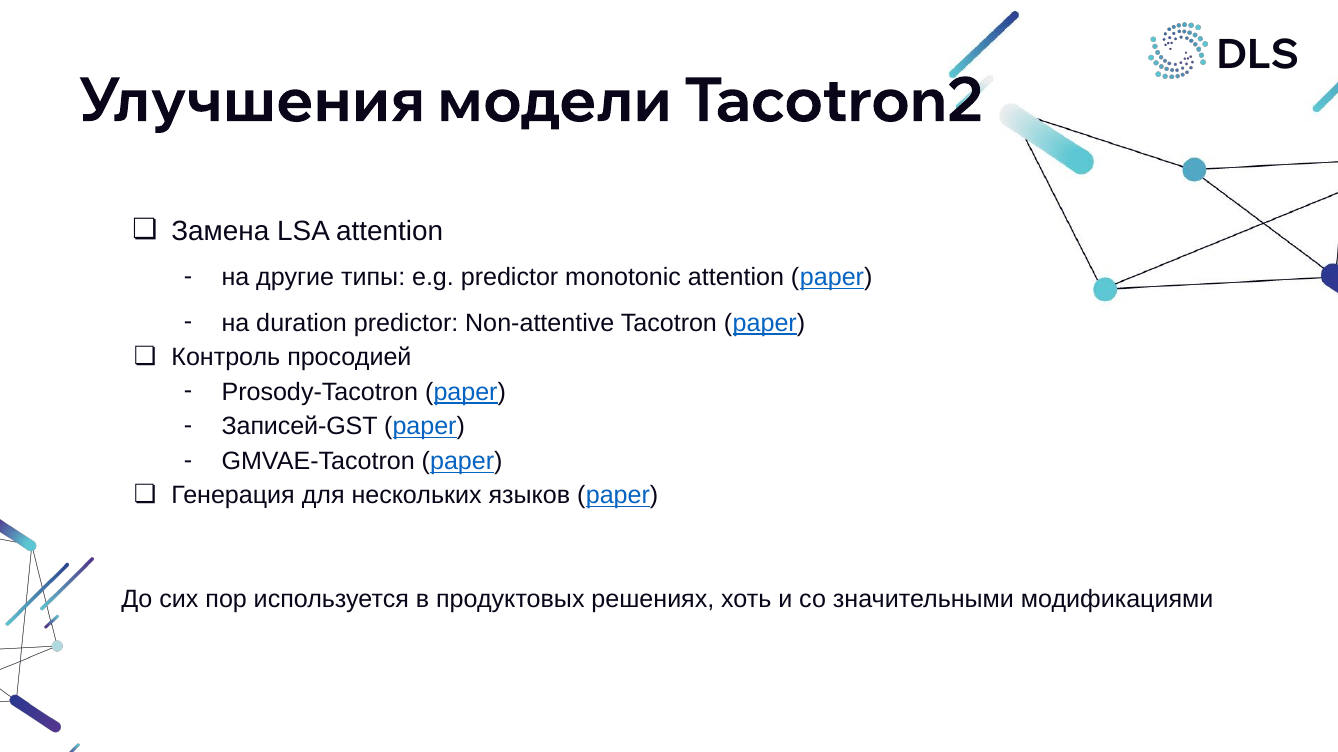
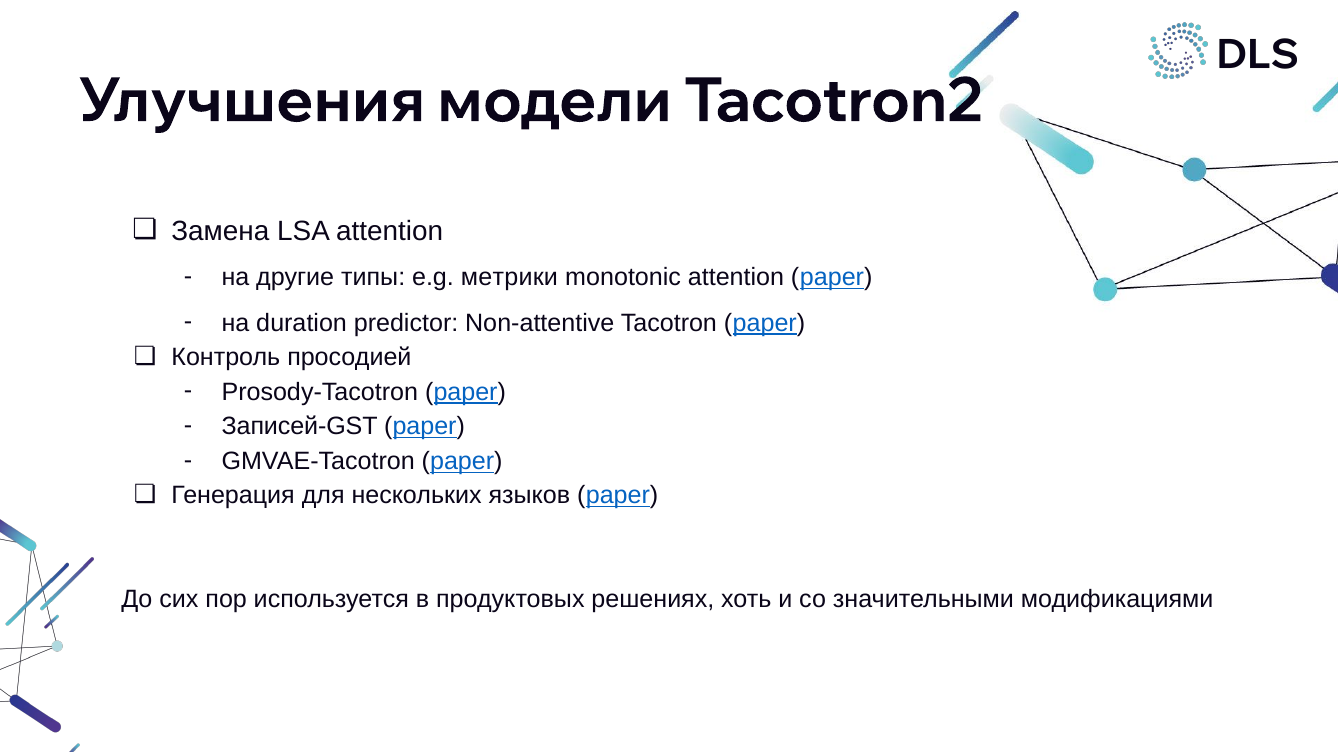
e.g predictor: predictor -> метрики
